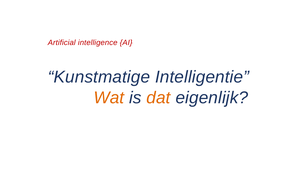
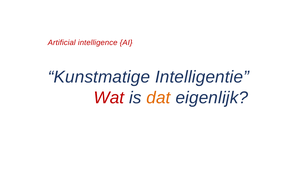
Wat colour: orange -> red
